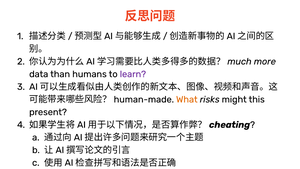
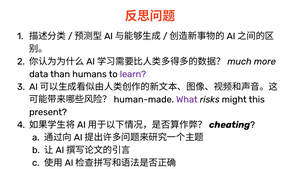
What colour: orange -> purple
